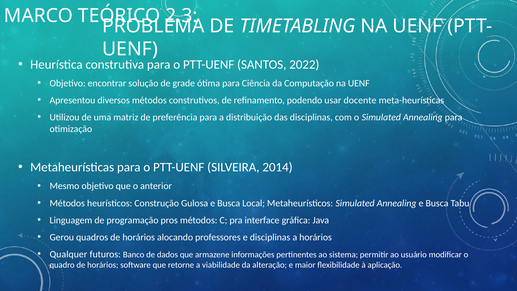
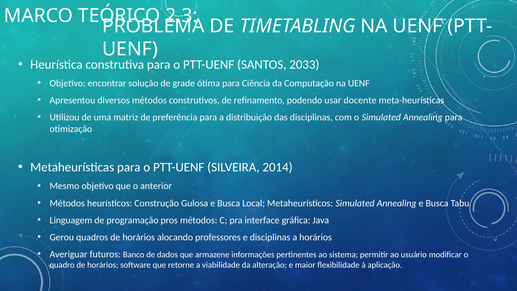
2022: 2022 -> 2033
Qualquer: Qualquer -> Averiguar
